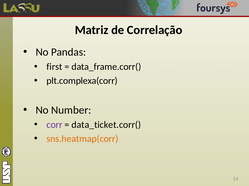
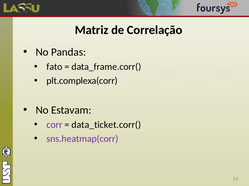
first: first -> fato
Number: Number -> Estavam
sns.heatmap(corr colour: orange -> purple
